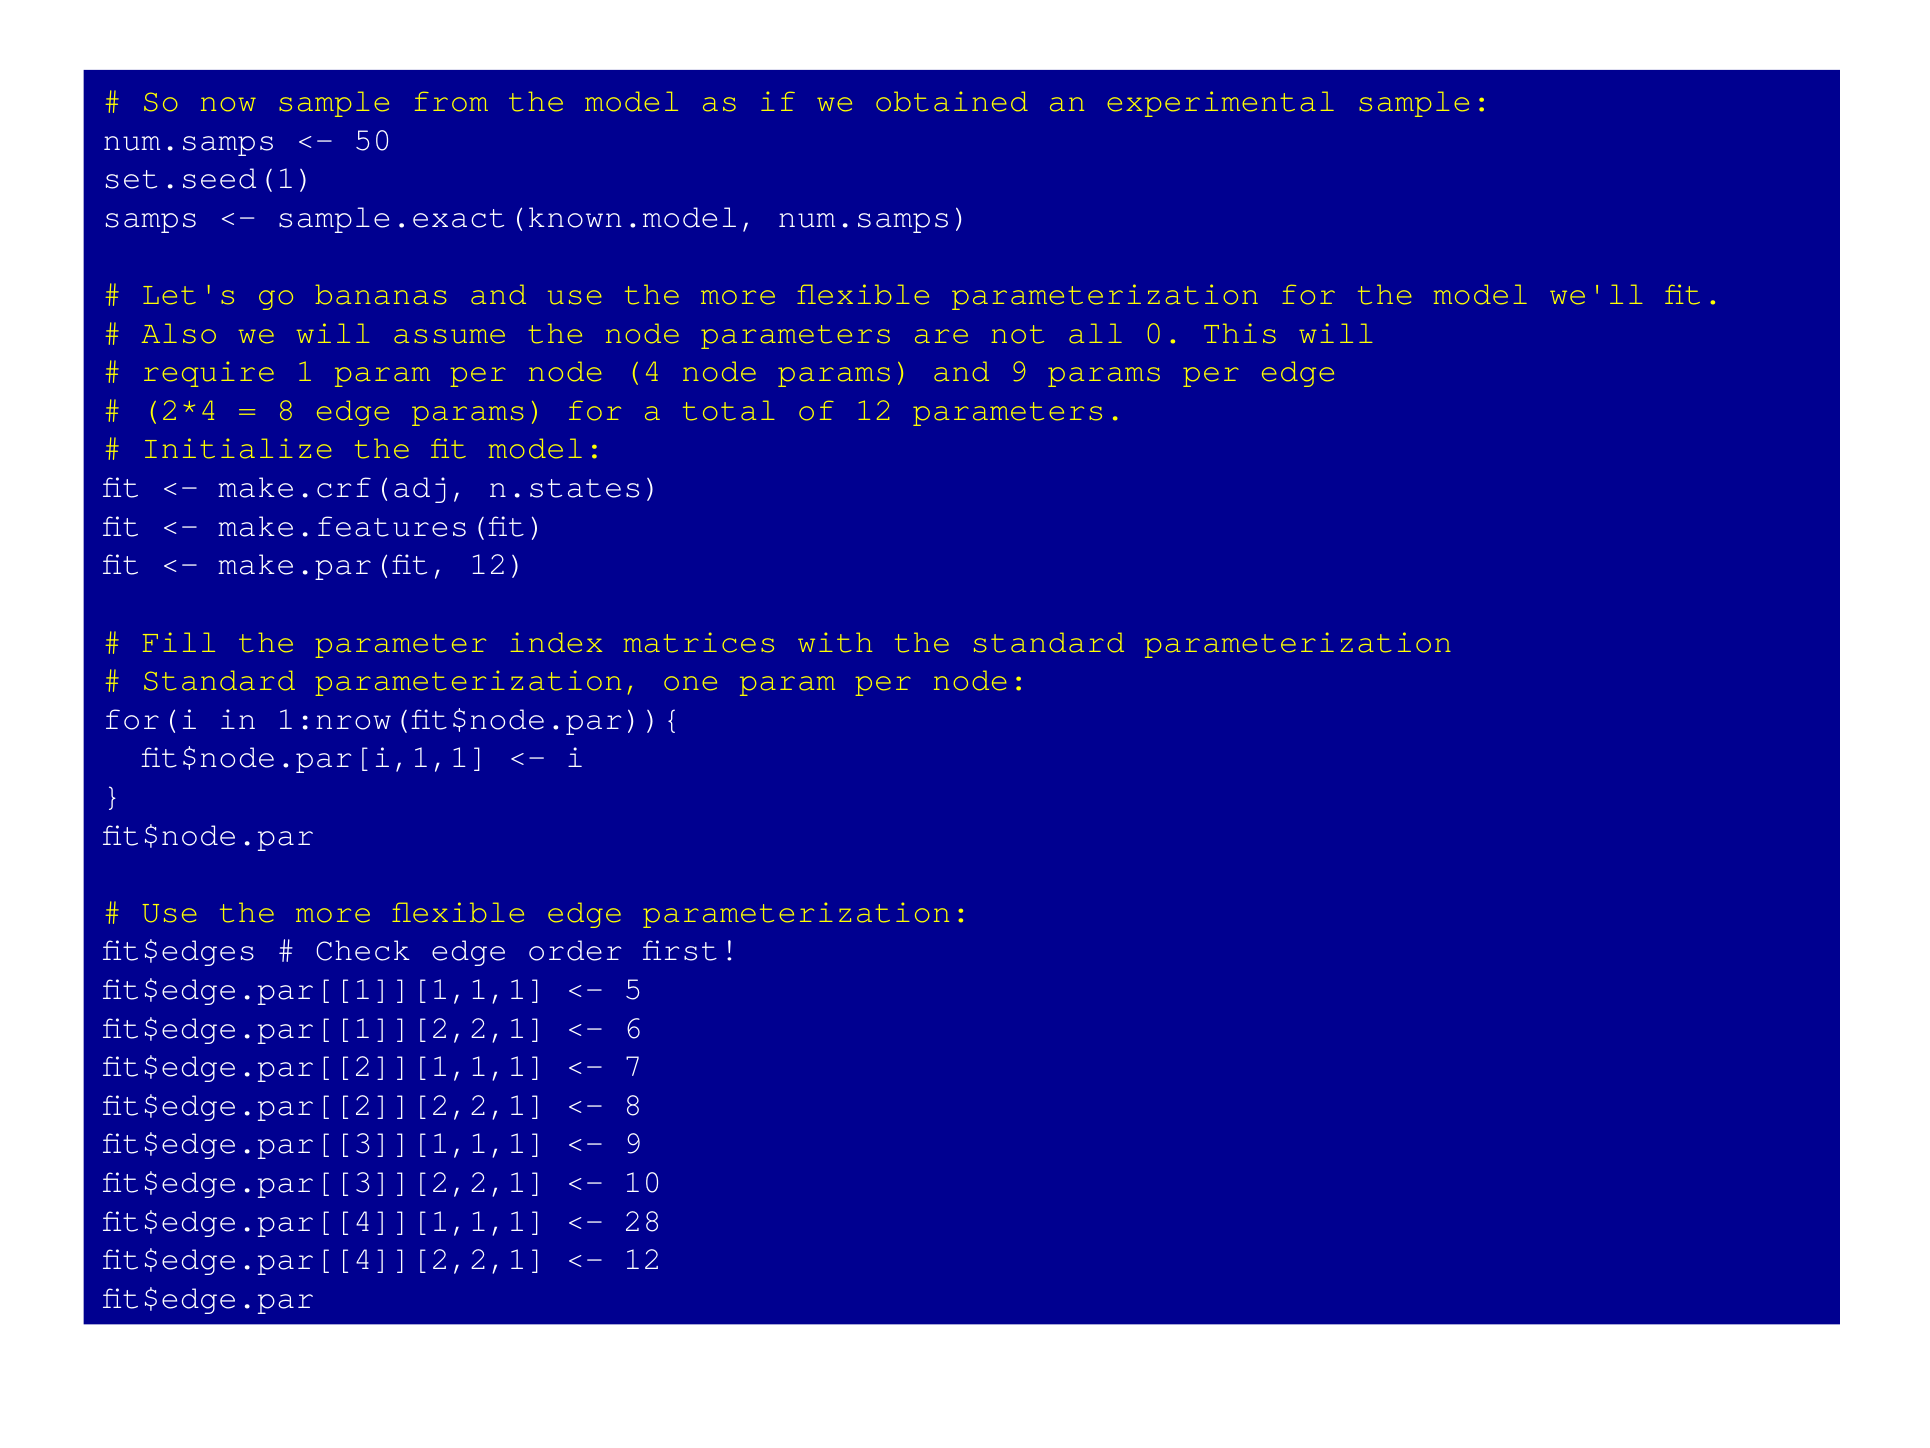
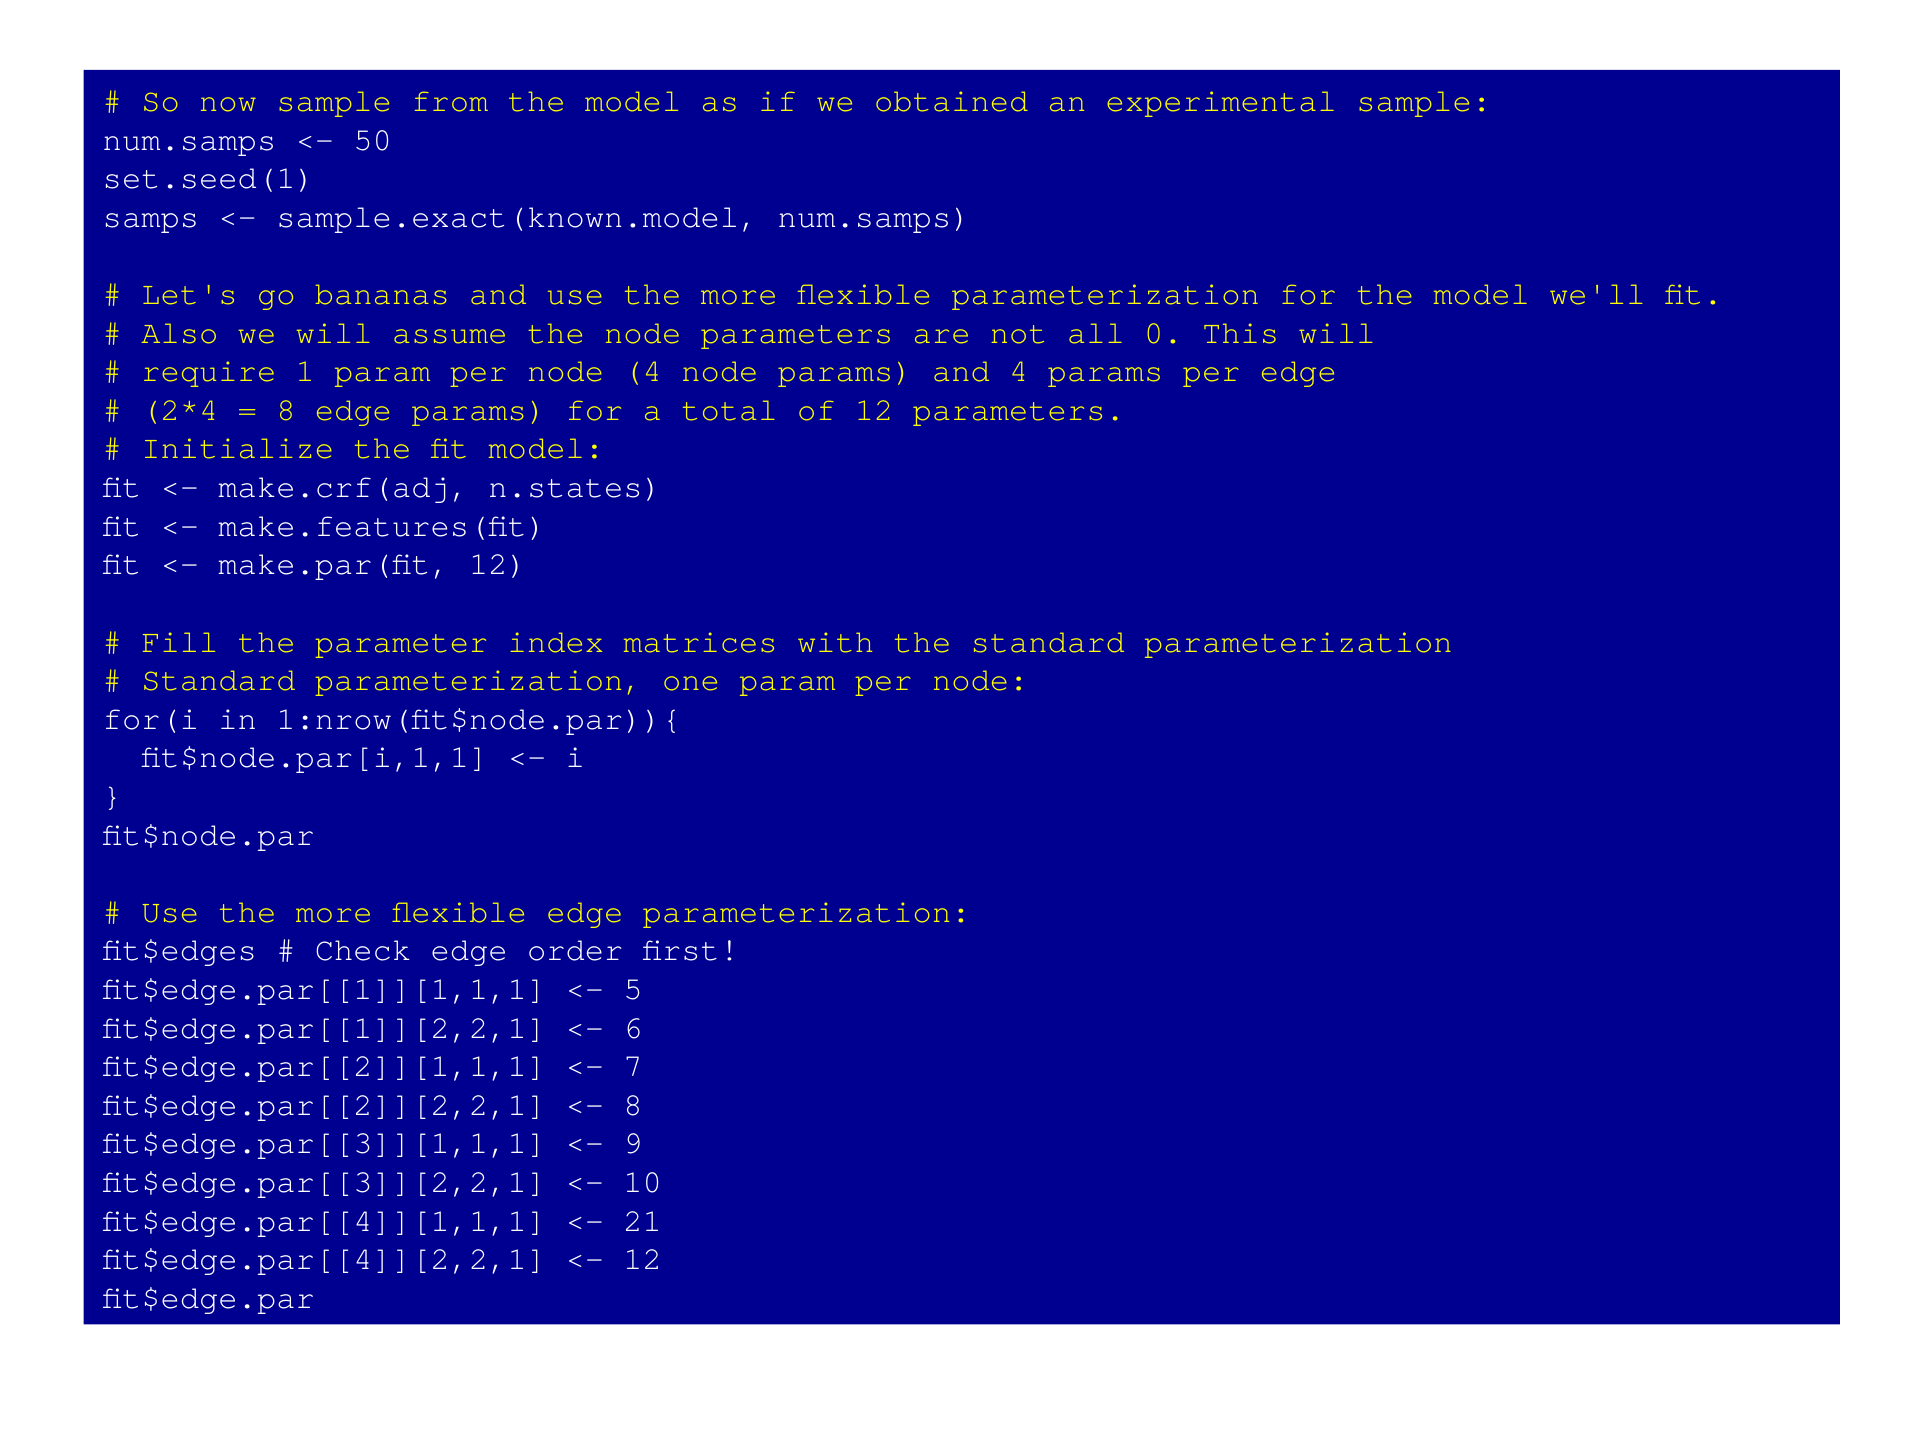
and 9: 9 -> 4
28: 28 -> 21
